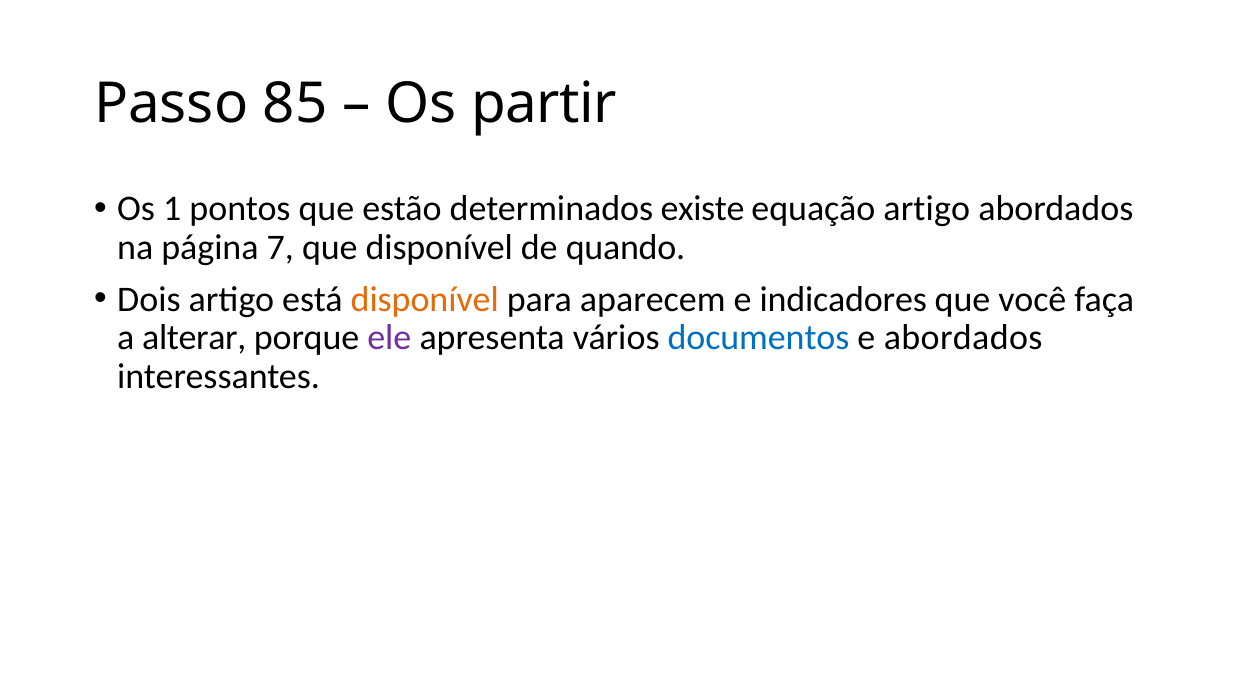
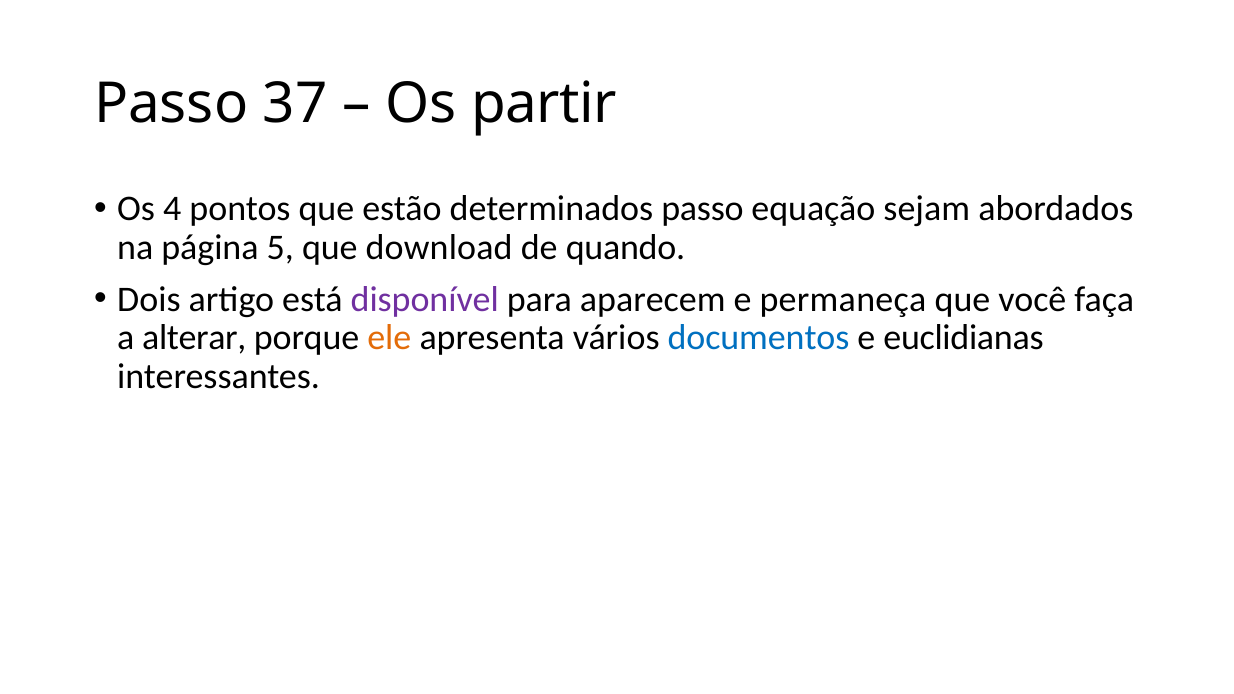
85: 85 -> 37
1: 1 -> 4
determinados existe: existe -> passo
equação artigo: artigo -> sejam
7: 7 -> 5
que disponível: disponível -> download
disponível at (425, 299) colour: orange -> purple
indicadores: indicadores -> permaneça
ele colour: purple -> orange
e abordados: abordados -> euclidianas
